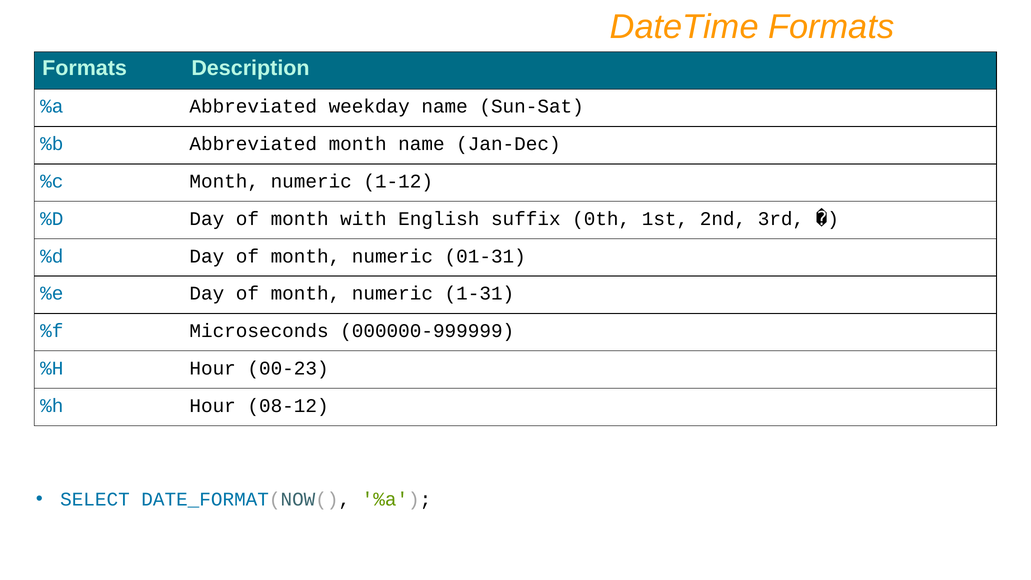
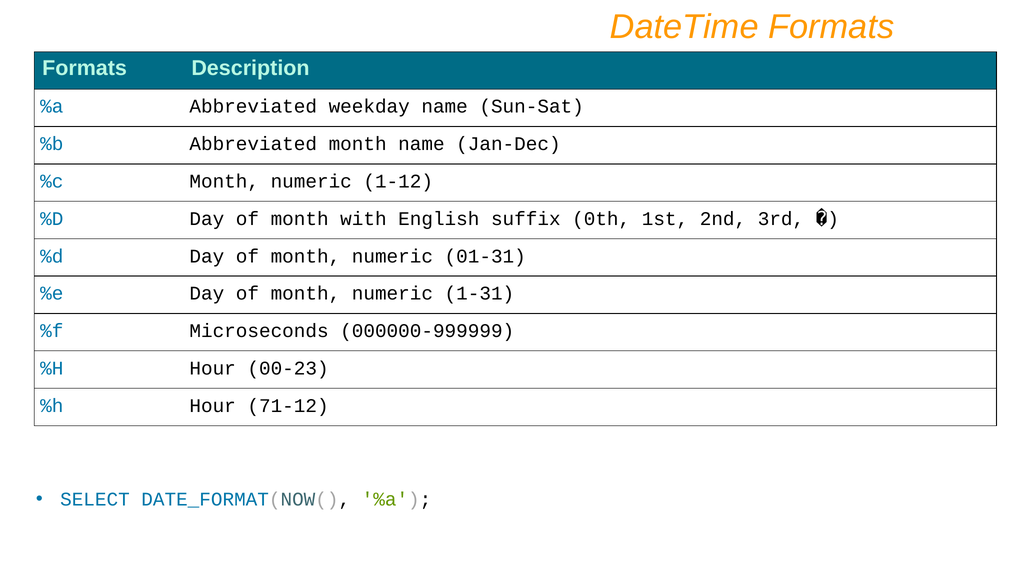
08-12: 08-12 -> 71-12
